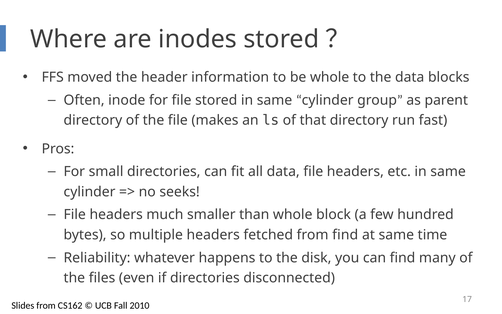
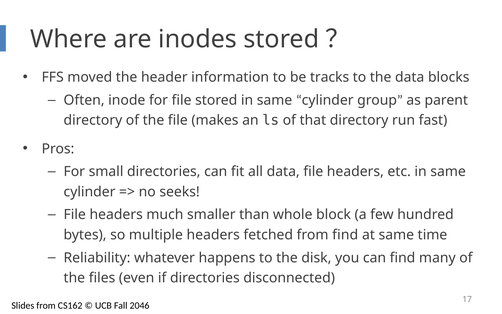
be whole: whole -> tracks
2010: 2010 -> 2046
